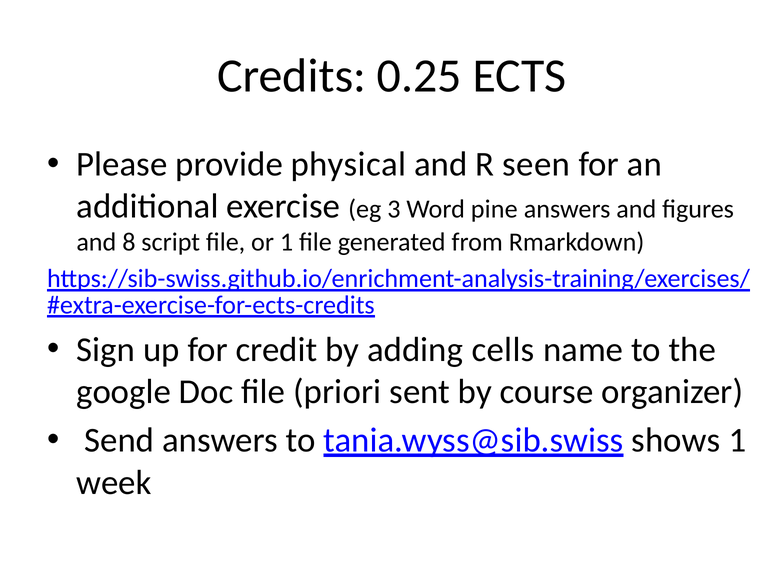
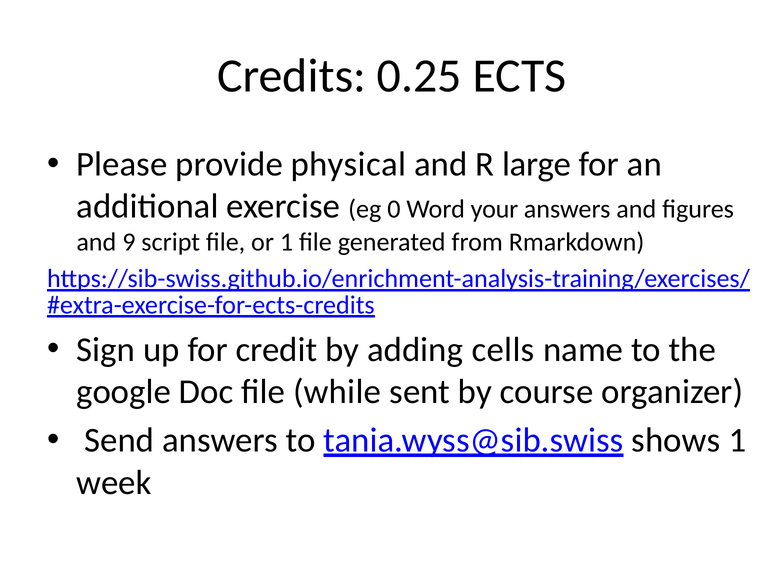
seen: seen -> large
3: 3 -> 0
pine: pine -> your
8: 8 -> 9
priori: priori -> while
